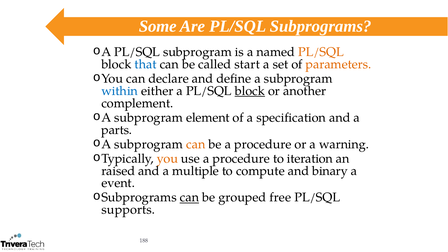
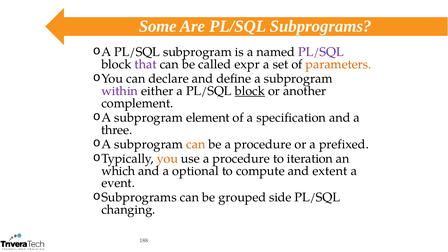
PL/SQL at (321, 52) colour: orange -> purple
that colour: blue -> purple
start: start -> expr
within colour: blue -> purple
parts: parts -> three
warning: warning -> prefixed
raised: raised -> which
multiple: multiple -> optional
binary: binary -> extent
can at (189, 197) underline: present -> none
free: free -> side
supports: supports -> changing
